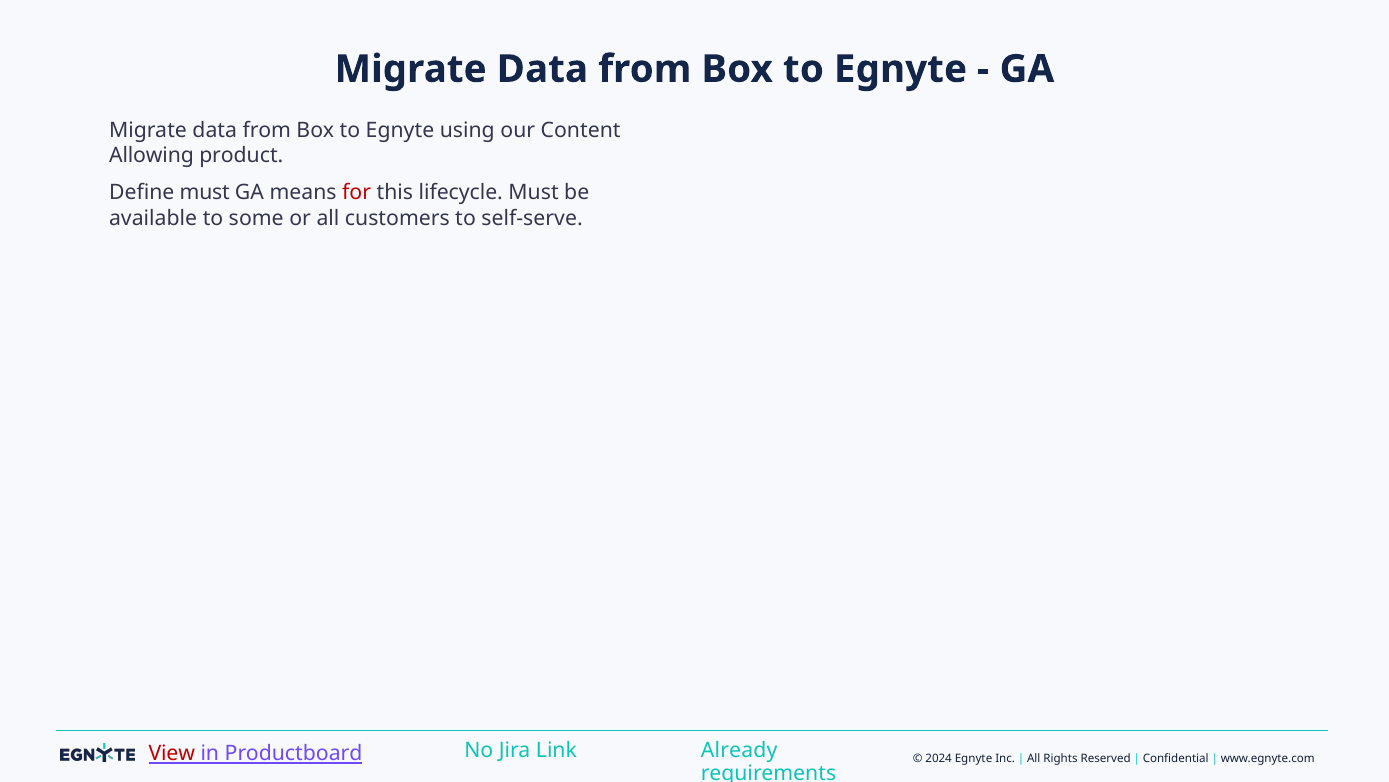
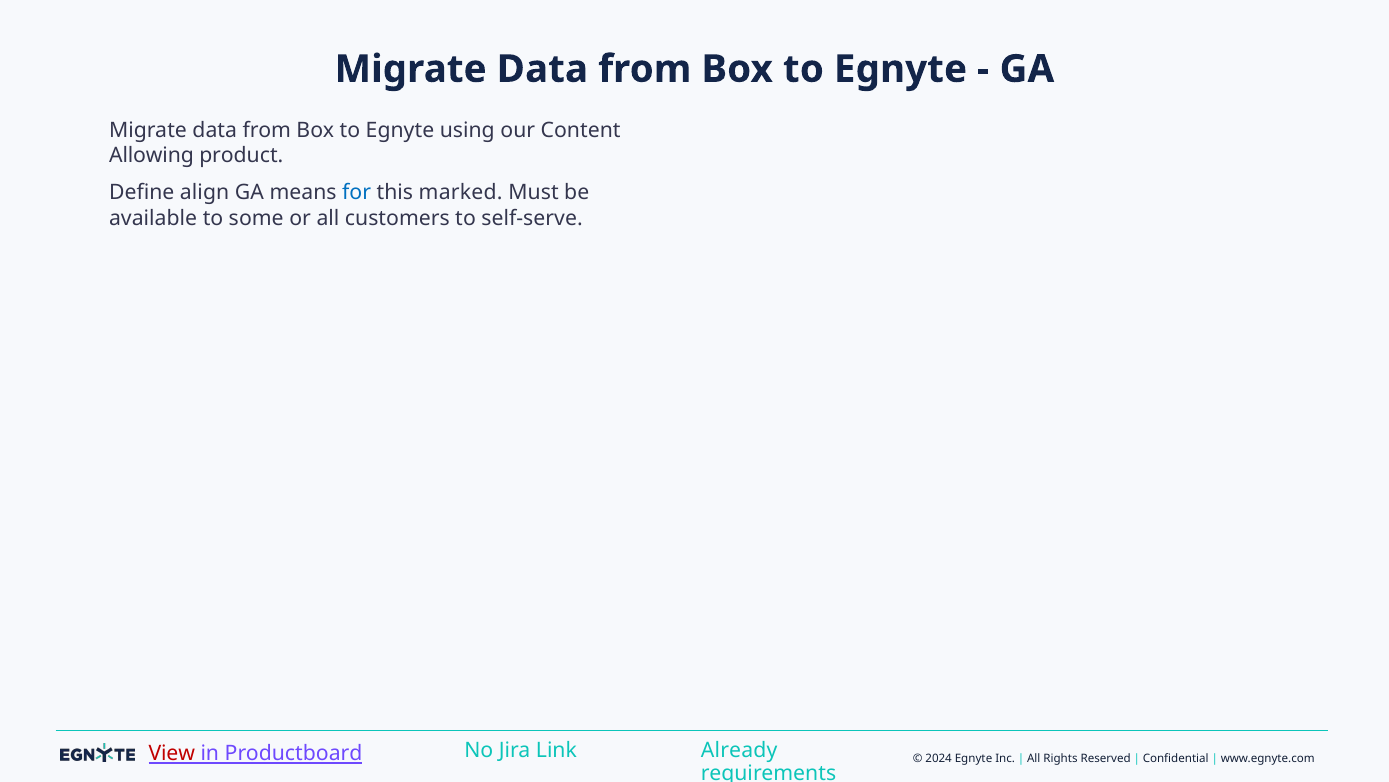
Define must: must -> align
for colour: red -> blue
lifecycle: lifecycle -> marked
